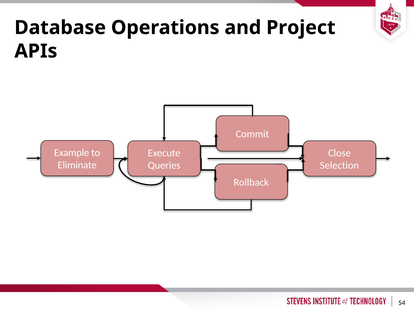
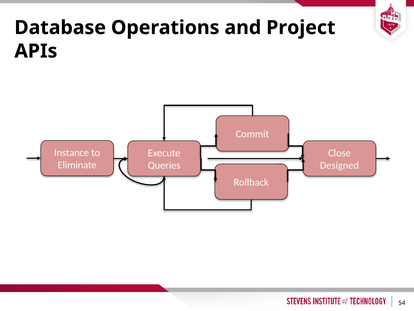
Example: Example -> Instance
Selection: Selection -> Designed
